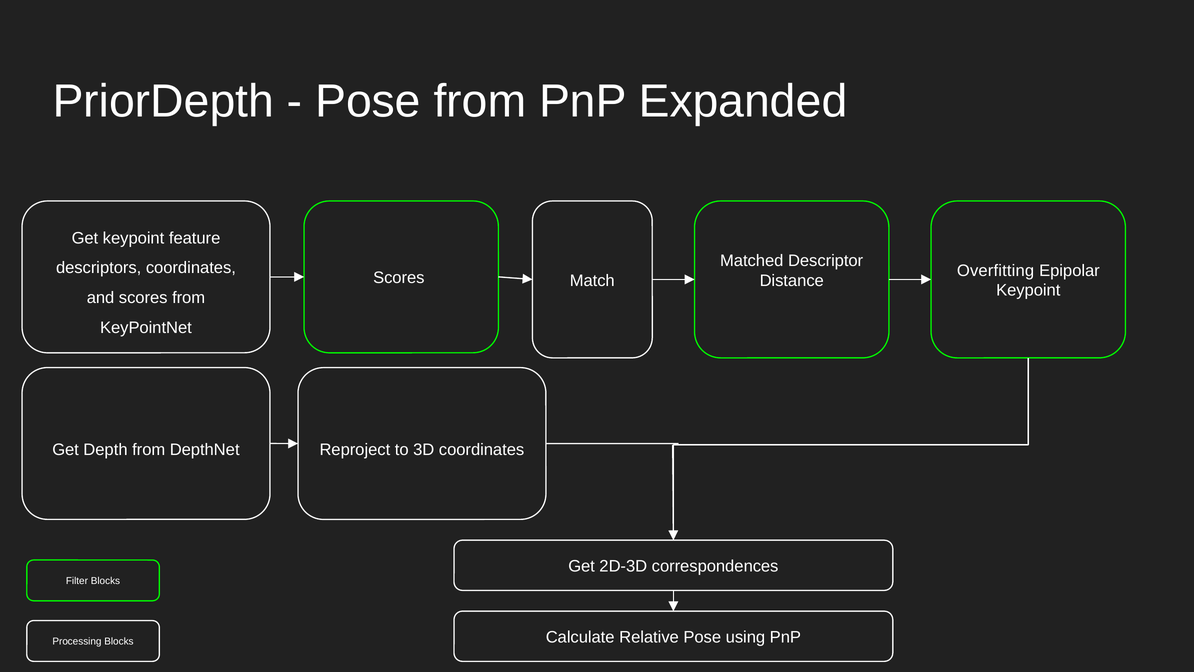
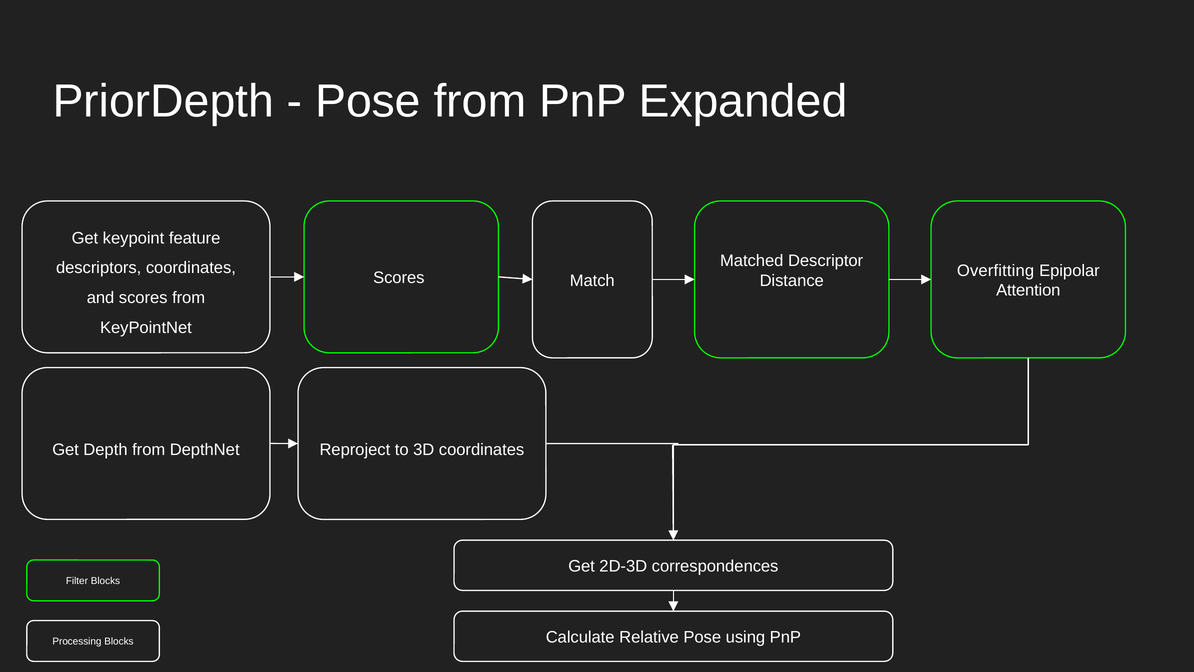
Keypoint at (1028, 290): Keypoint -> Attention
